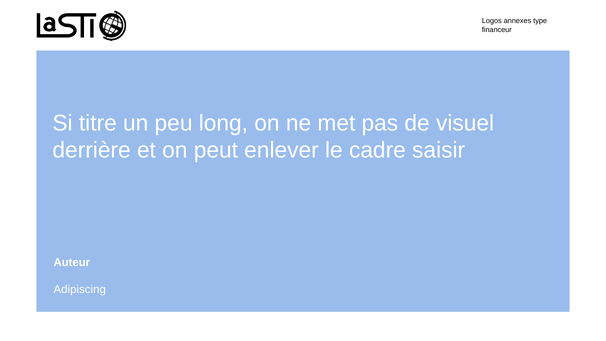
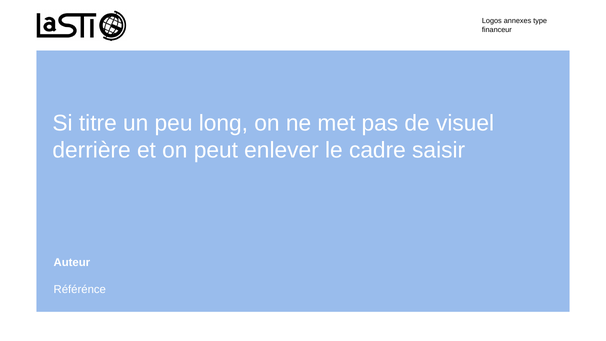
Adipiscing: Adipiscing -> Référénce
